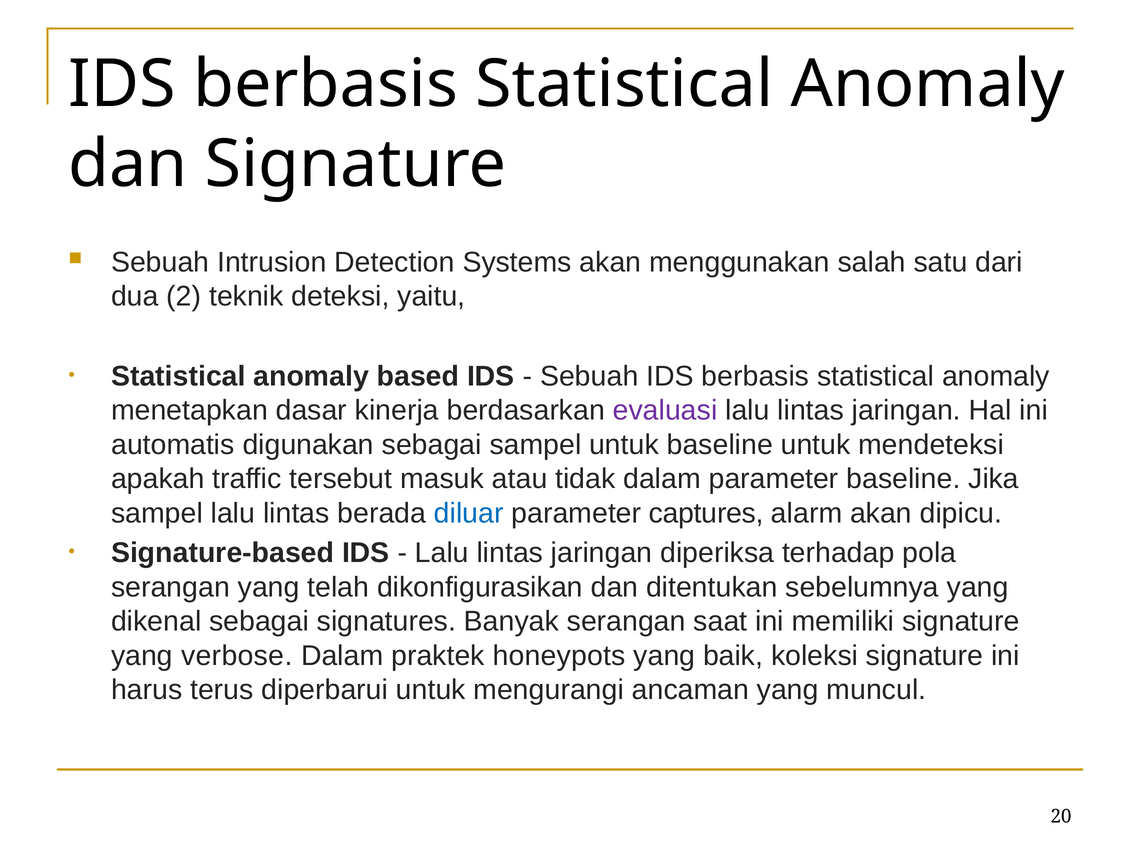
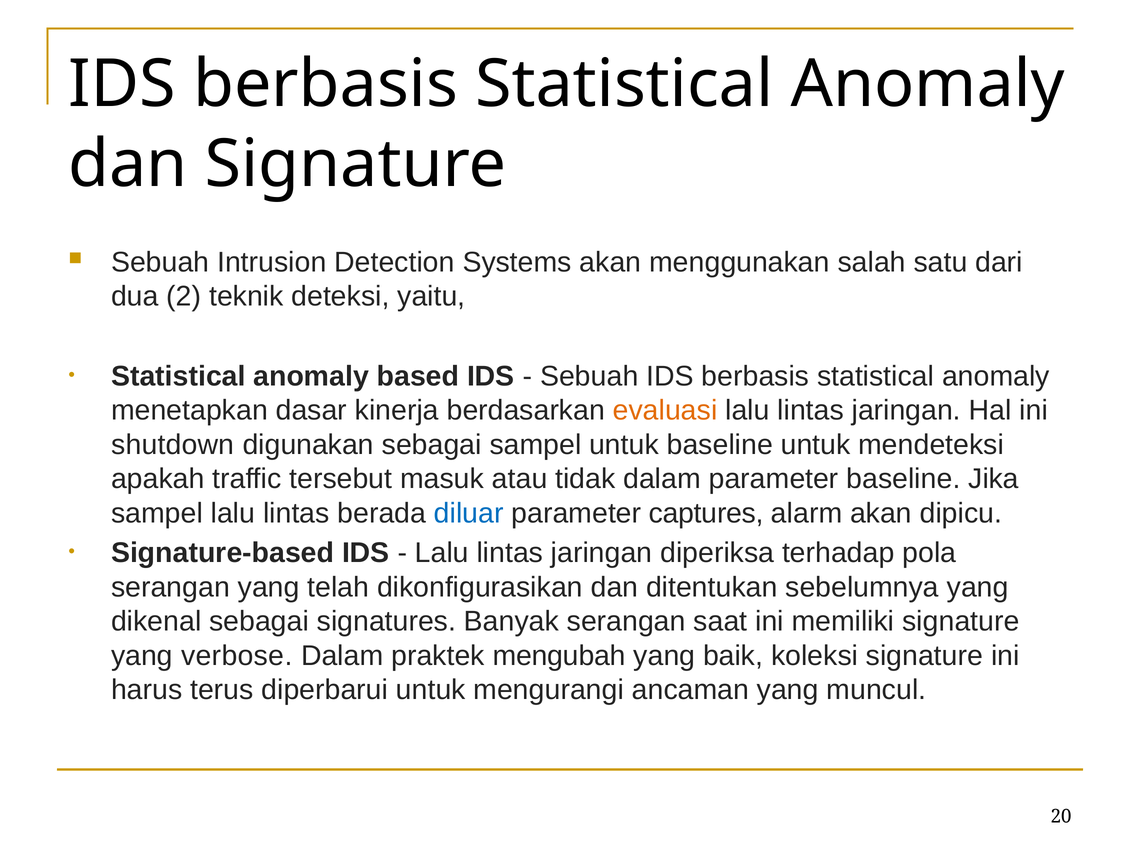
evaluasi colour: purple -> orange
automatis: automatis -> shutdown
honeypots: honeypots -> mengubah
